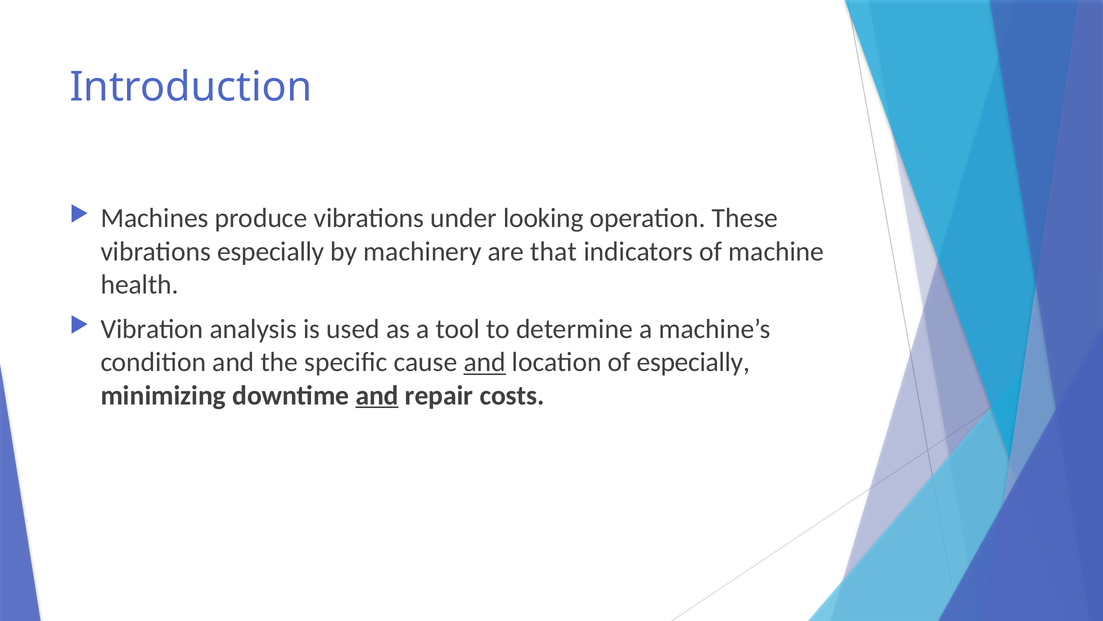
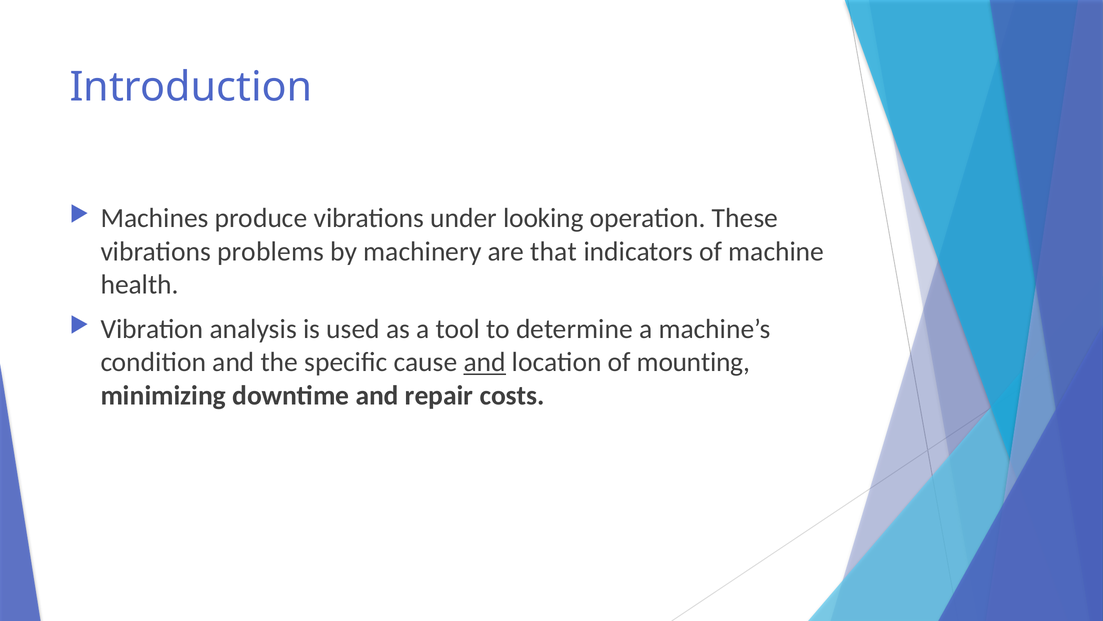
vibrations especially: especially -> problems
of especially: especially -> mounting
and at (377, 395) underline: present -> none
